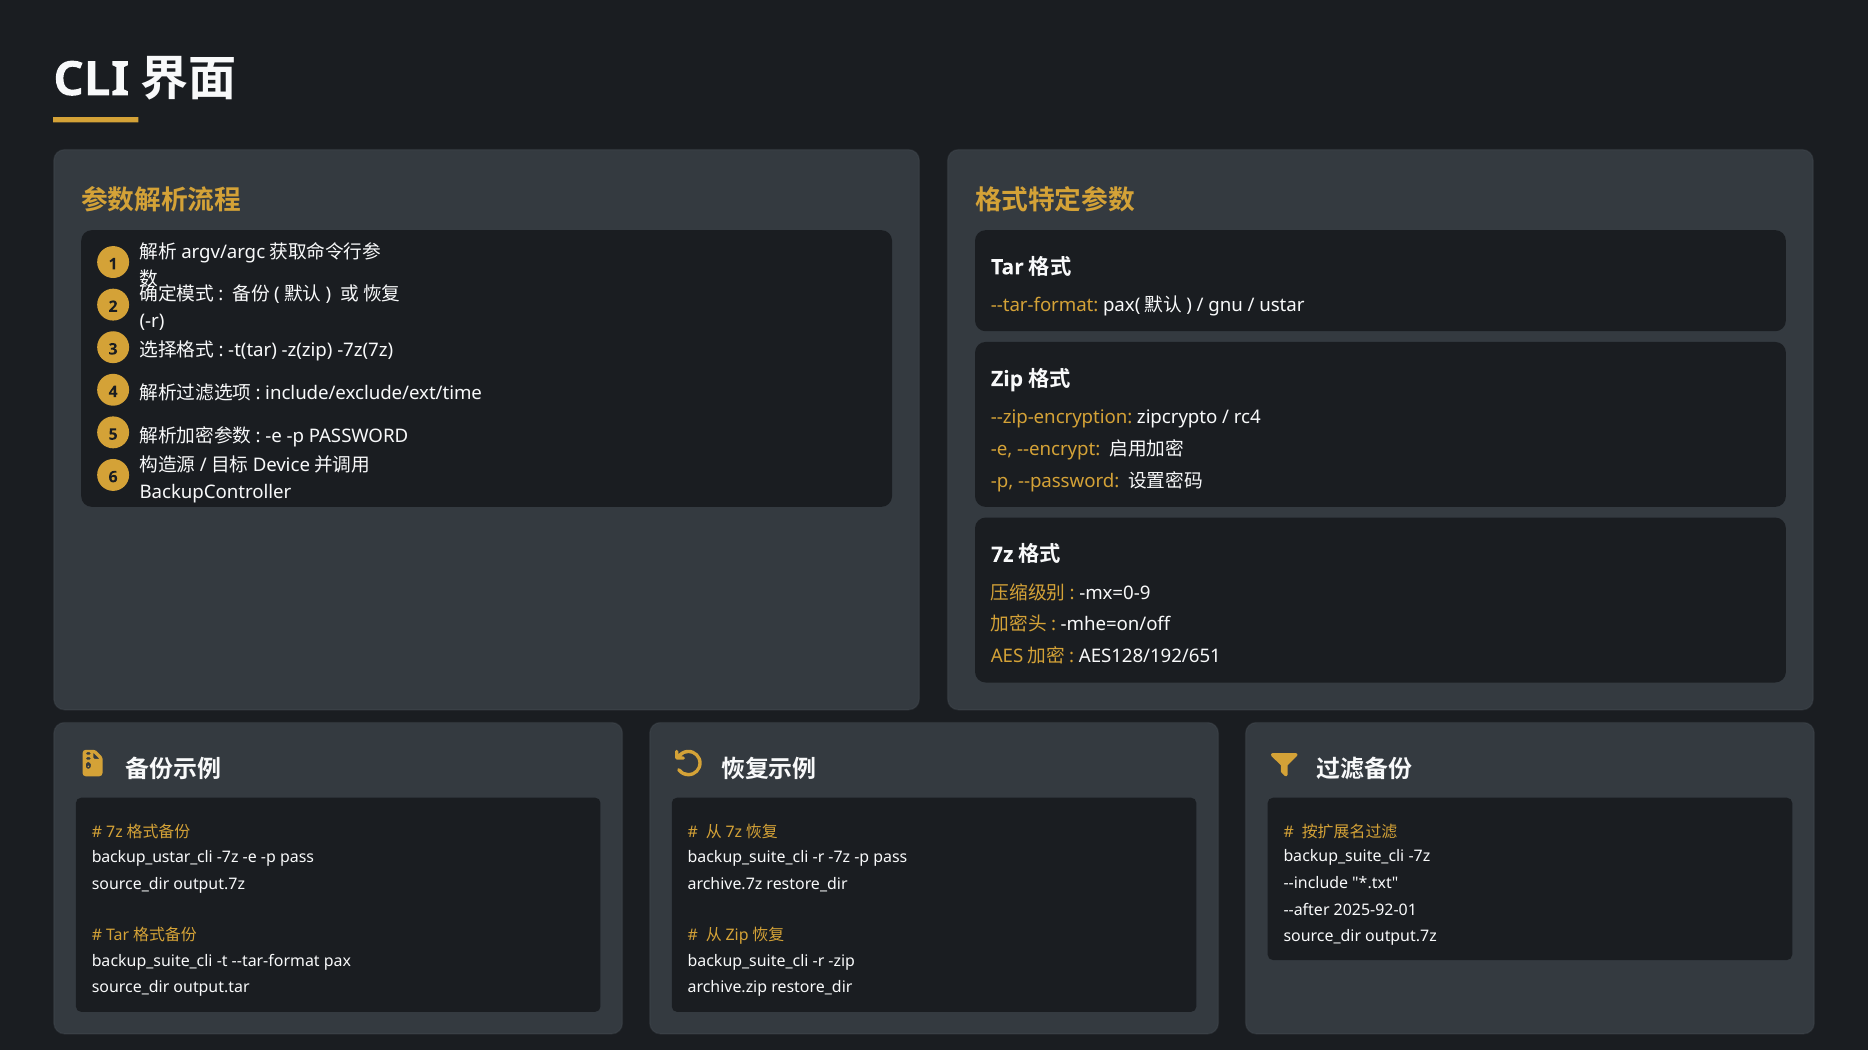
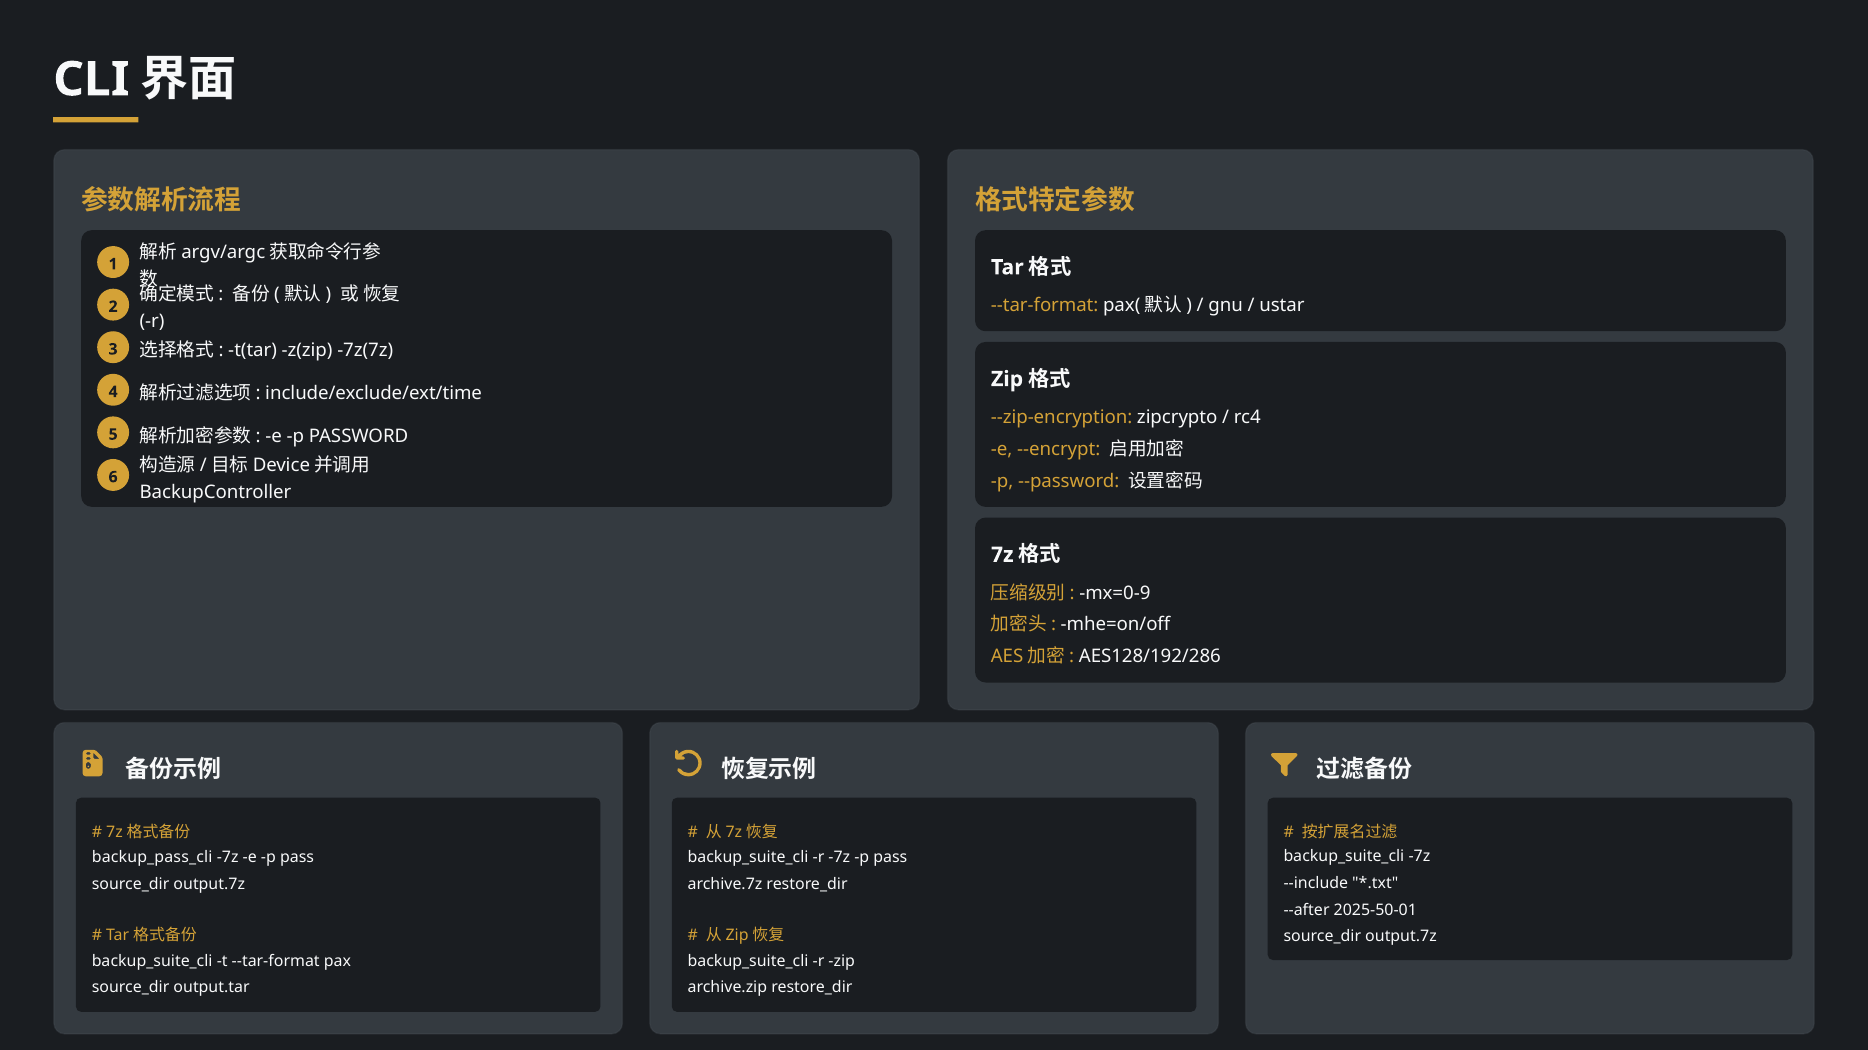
AES128/192/651: AES128/192/651 -> AES128/192/286
backup_ustar_cli: backup_ustar_cli -> backup_pass_cli
2025-92-01: 2025-92-01 -> 2025-50-01
